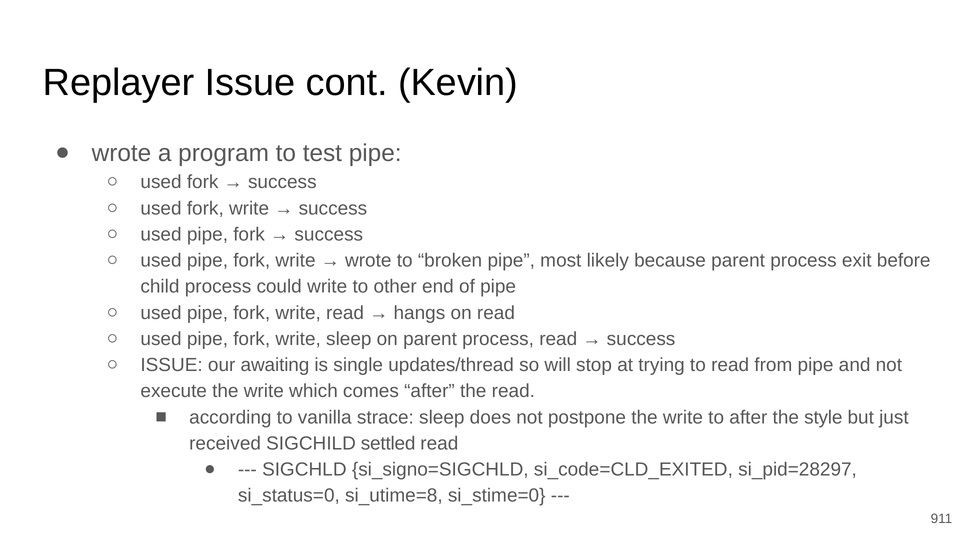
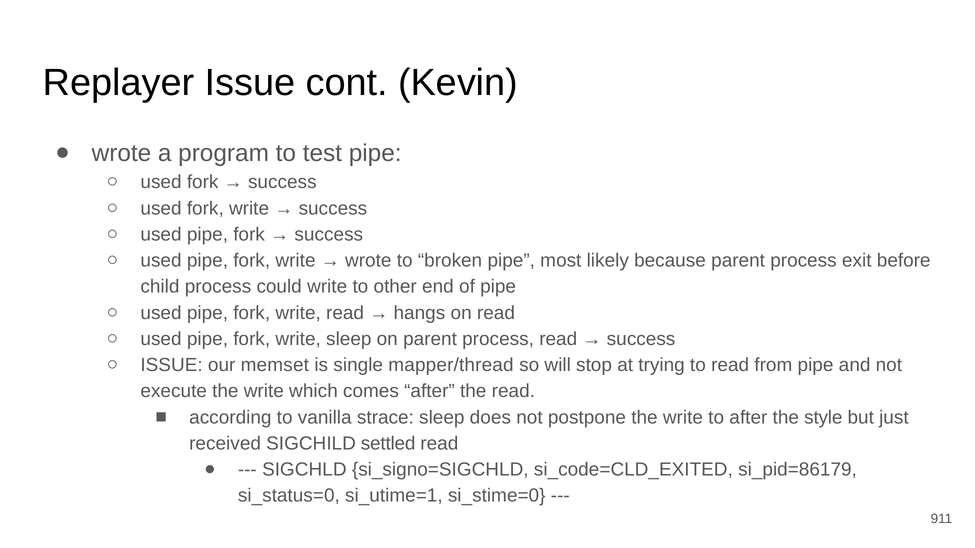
awaiting: awaiting -> memset
updates/thread: updates/thread -> mapper/thread
si_pid=28297: si_pid=28297 -> si_pid=86179
si_utime=8: si_utime=8 -> si_utime=1
